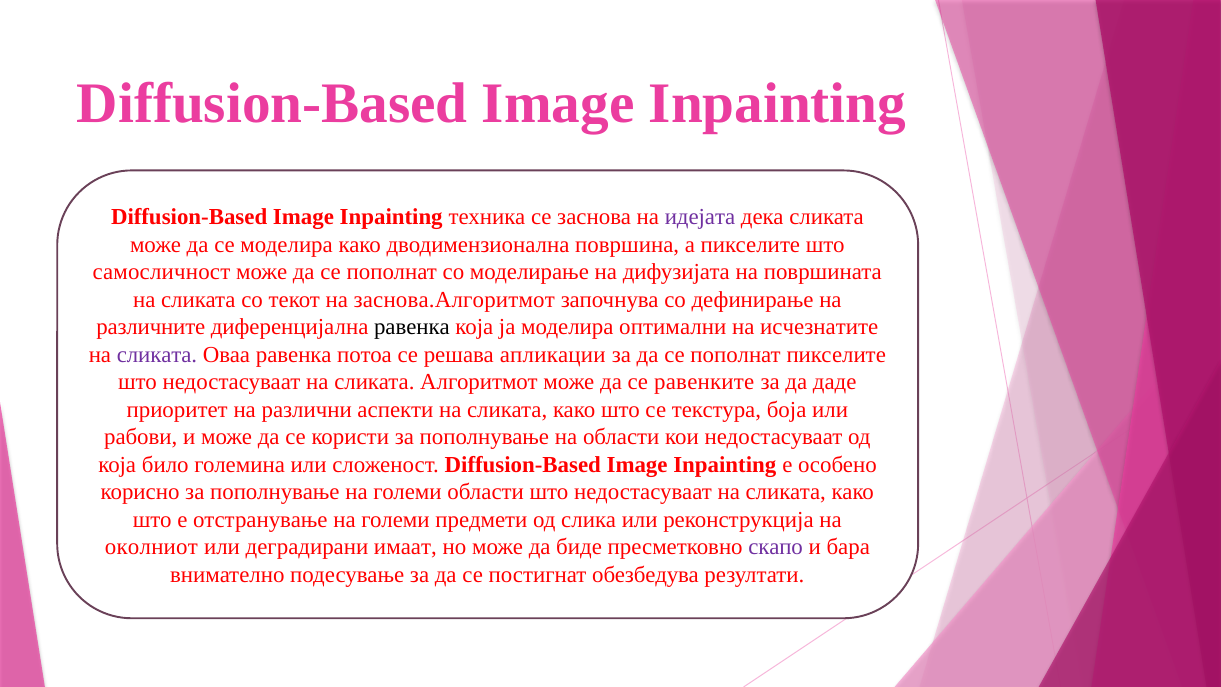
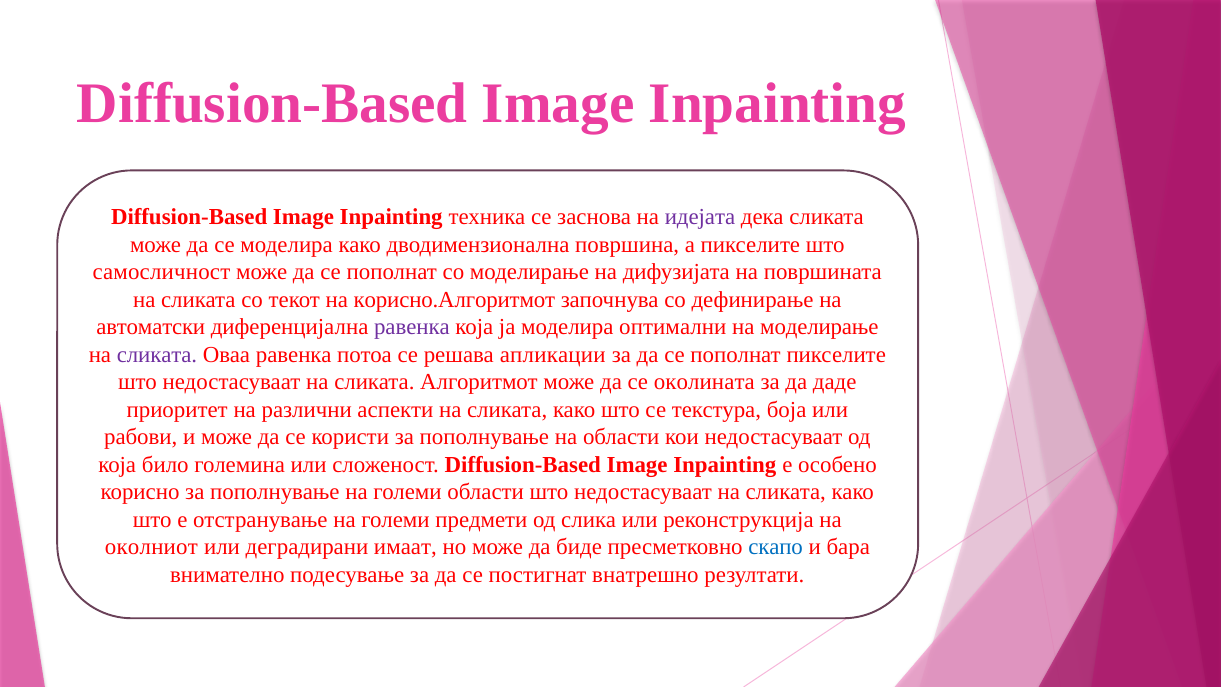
заснова.Алгоритмот: заснова.Алгоритмот -> корисно.Алгоритмот
различните: различните -> автоматски
равенка at (412, 327) colour: black -> purple
на исчезнатите: исчезнатите -> моделирање
равенките: равенките -> околината
скапо colour: purple -> blue
обезбедува: обезбедува -> внатрешно
